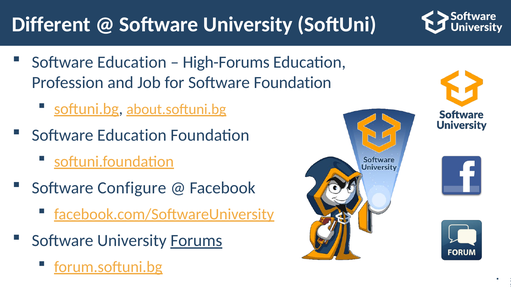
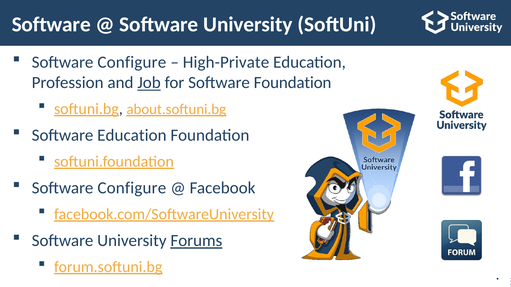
Different at (51, 25): Different -> Software
Education at (132, 62): Education -> Configure
High-Forums: High-Forums -> High-Private
Job underline: none -> present
